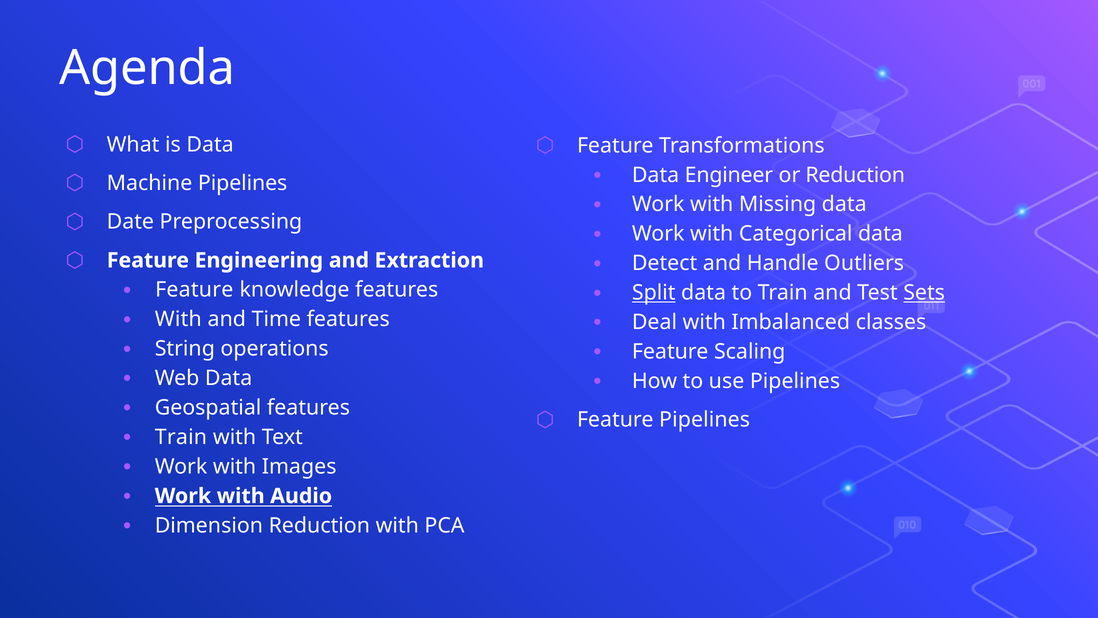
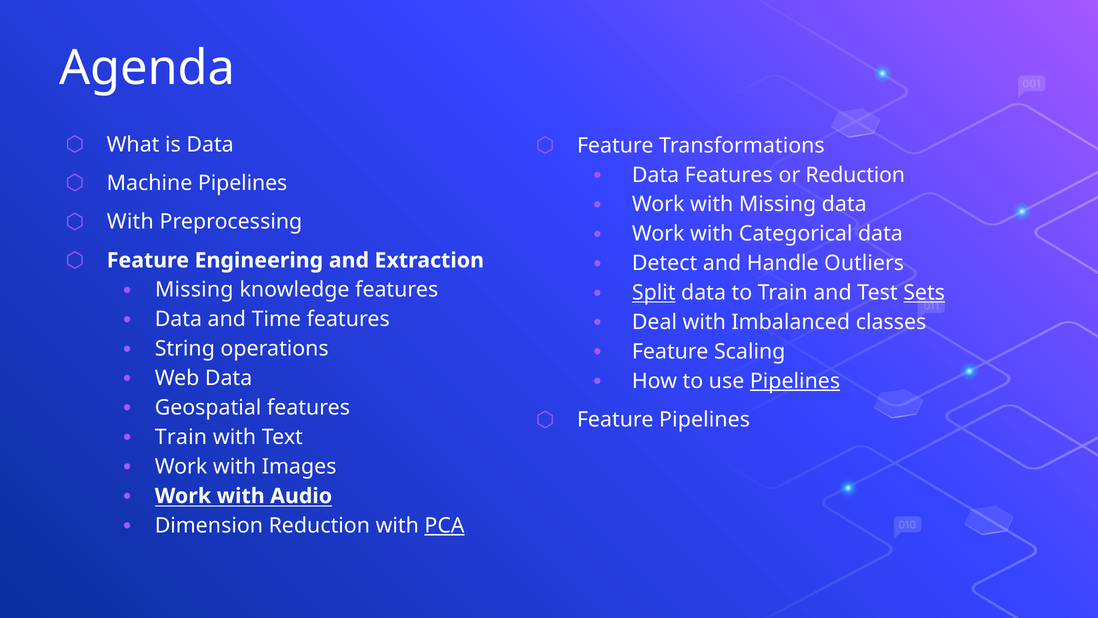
Data Engineer: Engineer -> Features
Date at (130, 222): Date -> With
Feature at (194, 290): Feature -> Missing
With at (178, 319): With -> Data
Pipelines at (795, 381) underline: none -> present
PCA underline: none -> present
